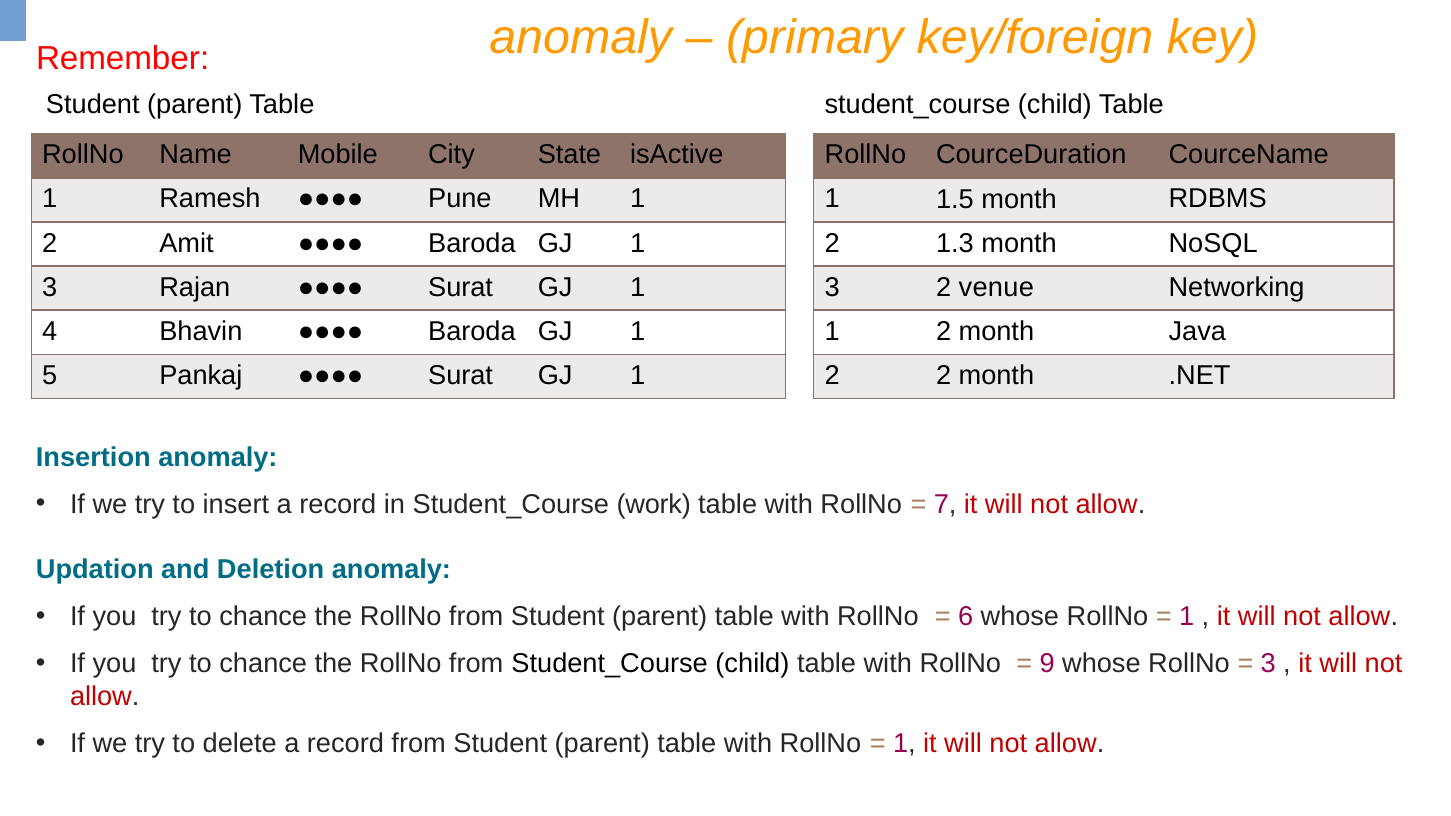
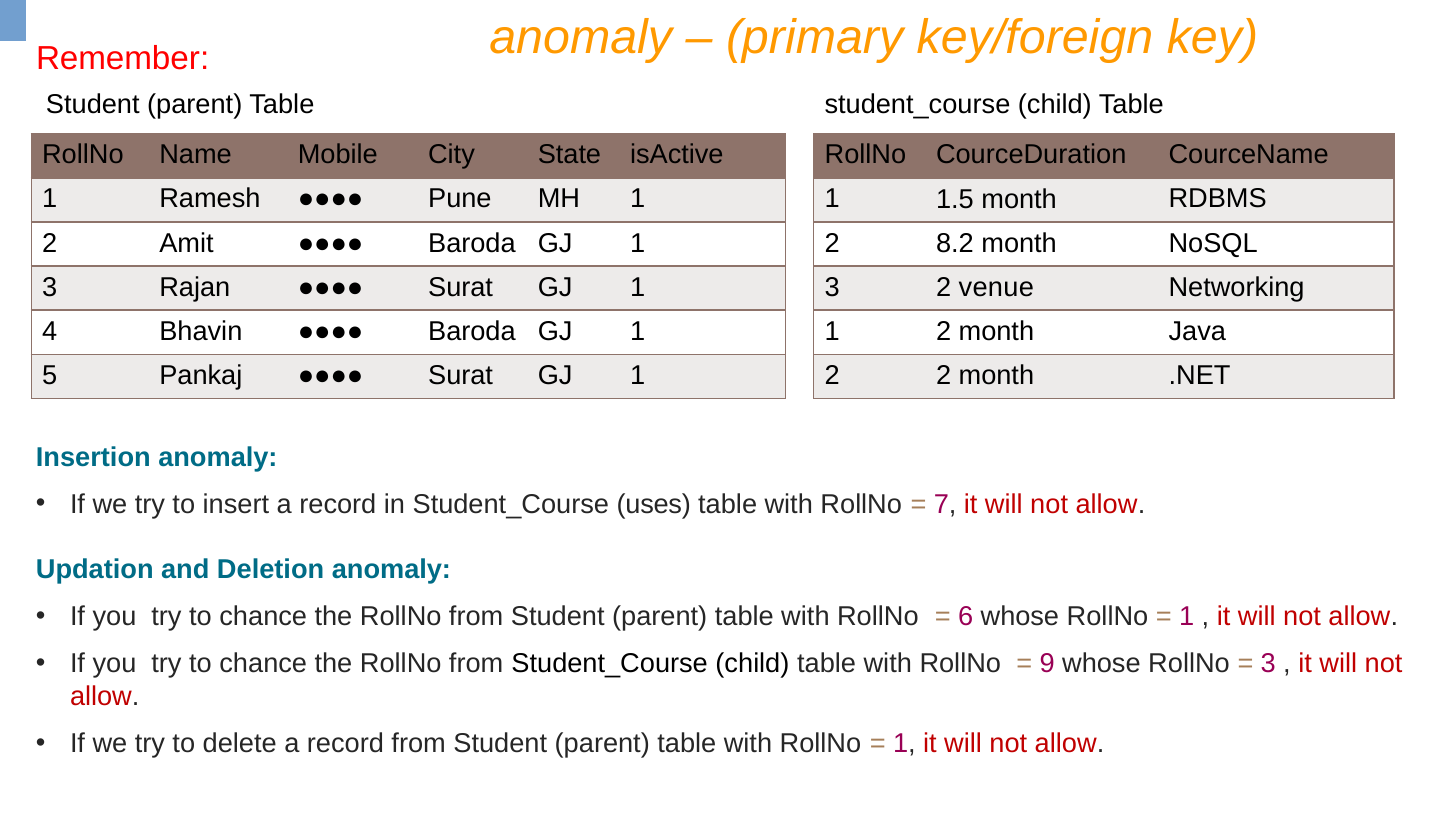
1.3: 1.3 -> 8.2
work: work -> uses
